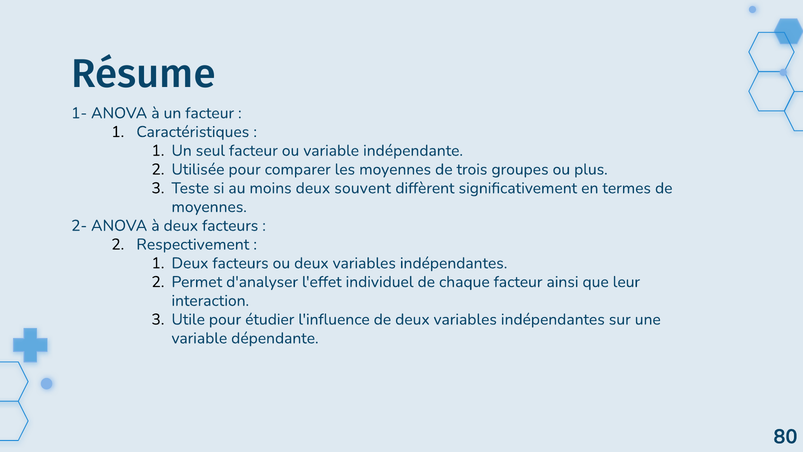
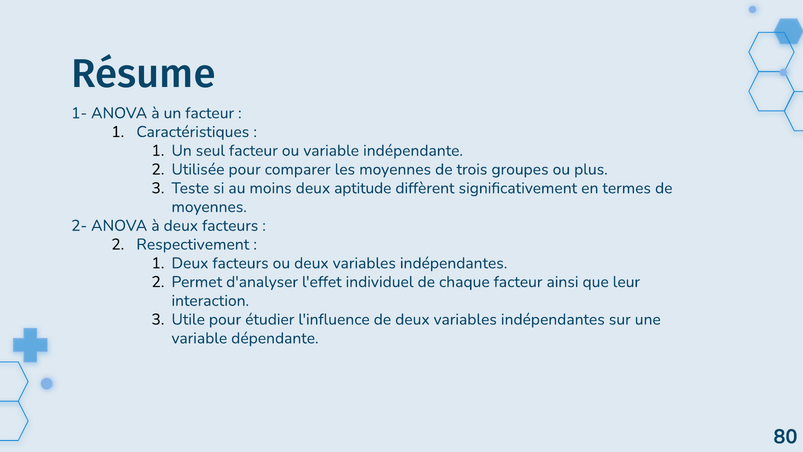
souvent: souvent -> aptitude
